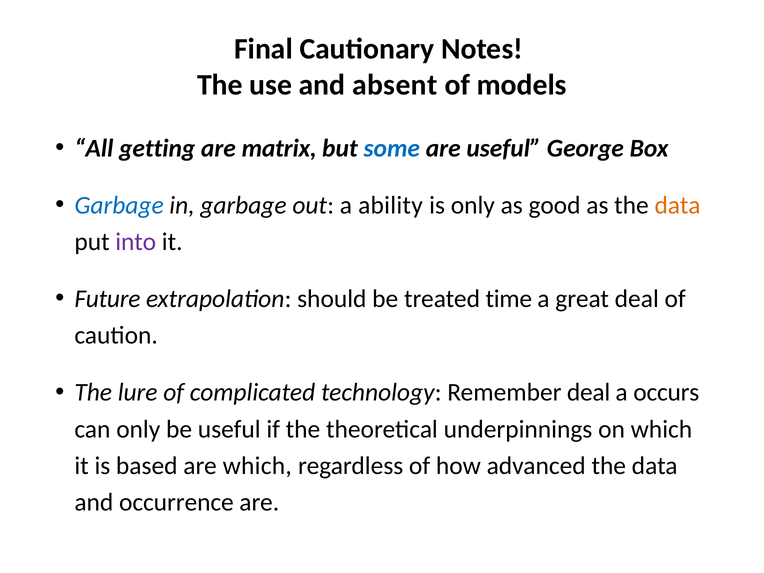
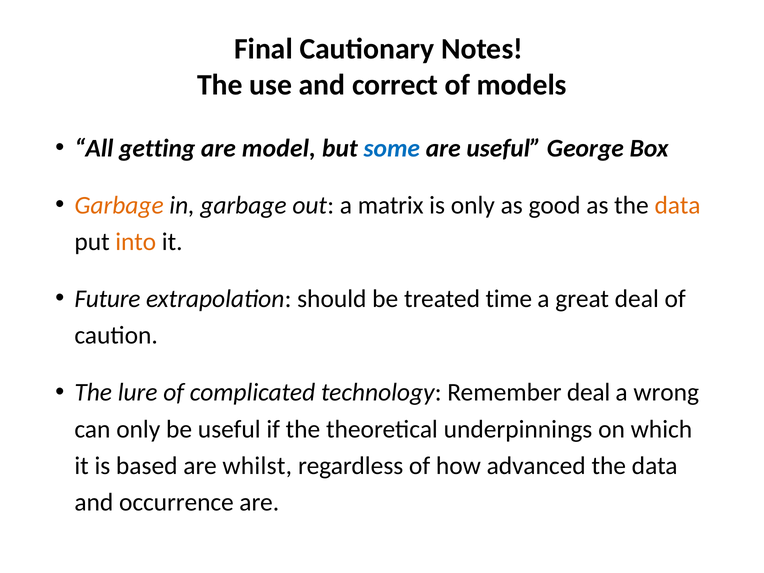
absent: absent -> correct
matrix: matrix -> model
Garbage at (119, 205) colour: blue -> orange
ability: ability -> matrix
into colour: purple -> orange
occurs: occurs -> wrong
are which: which -> whilst
